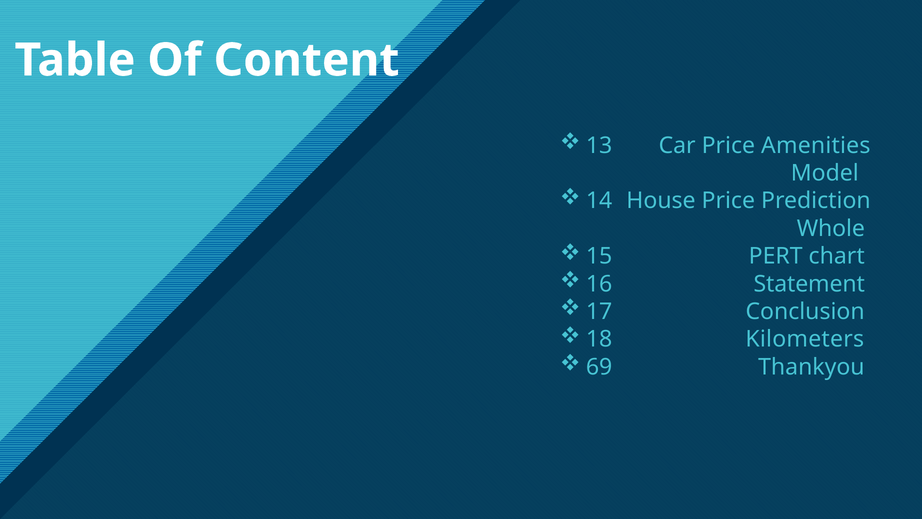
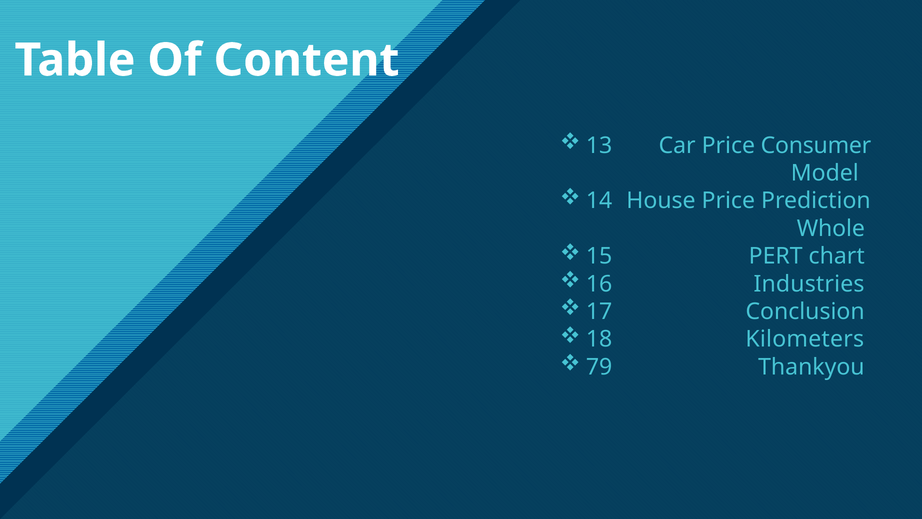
Amenities: Amenities -> Consumer
Statement: Statement -> Industries
69: 69 -> 79
